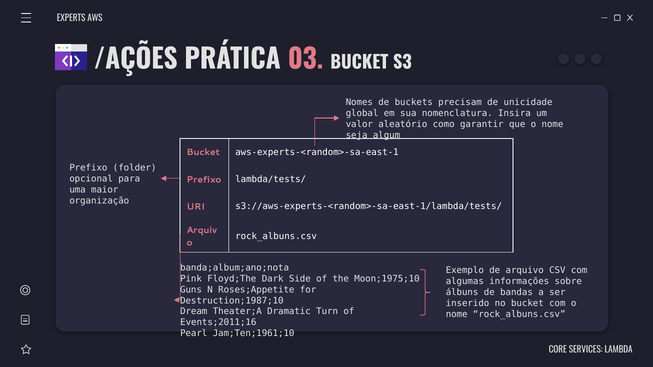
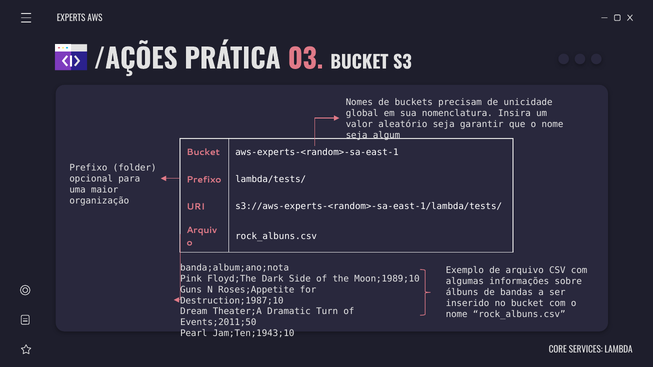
aleatório como: como -> seja
Moon;1975;10: Moon;1975;10 -> Moon;1989;10
Events;2011;16: Events;2011;16 -> Events;2011;50
Jam;Ten;1961;10: Jam;Ten;1961;10 -> Jam;Ten;1943;10
